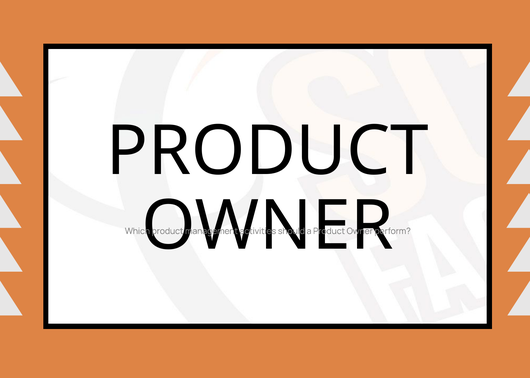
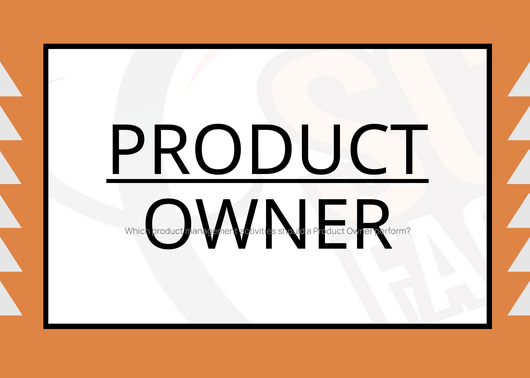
PRODUCT at (268, 151) underline: none -> present
